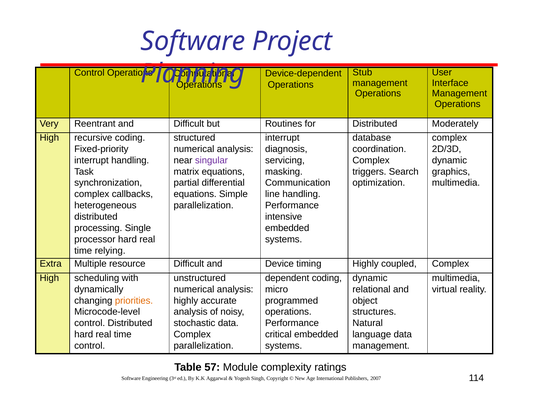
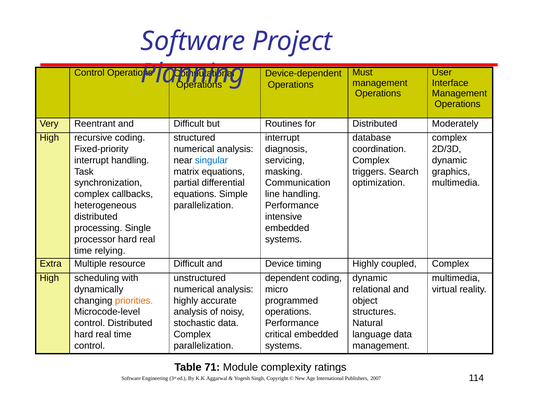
Stub: Stub -> Must
singular colour: purple -> blue
57: 57 -> 71
